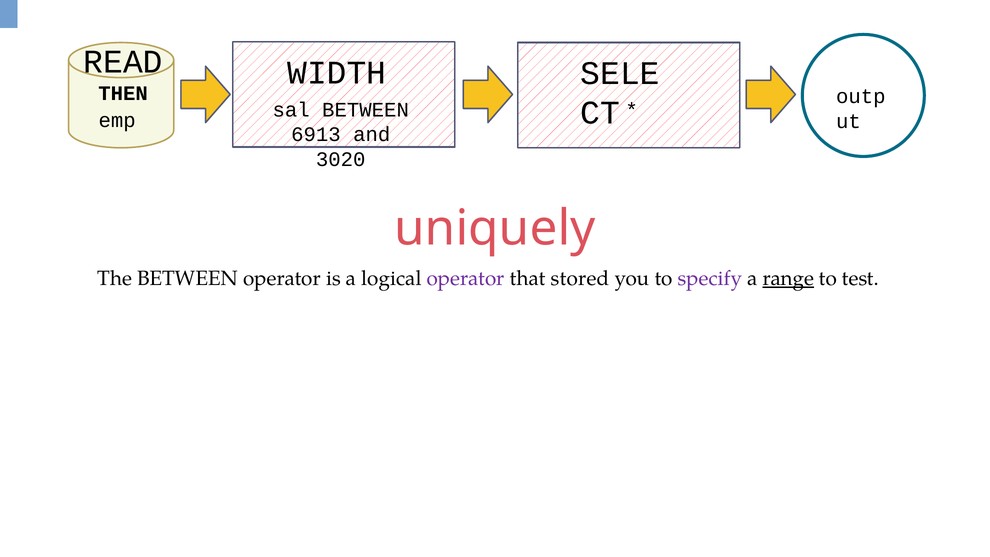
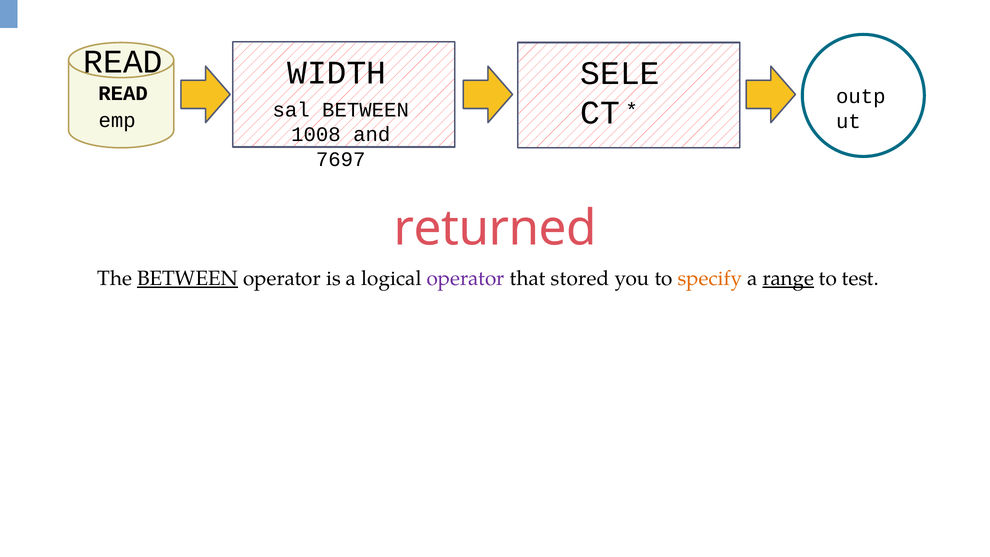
THEN at (123, 93): THEN -> READ
6913: 6913 -> 1008
3020: 3020 -> 7697
uniquely: uniquely -> returned
BETWEEN at (188, 278) underline: none -> present
specify colour: purple -> orange
